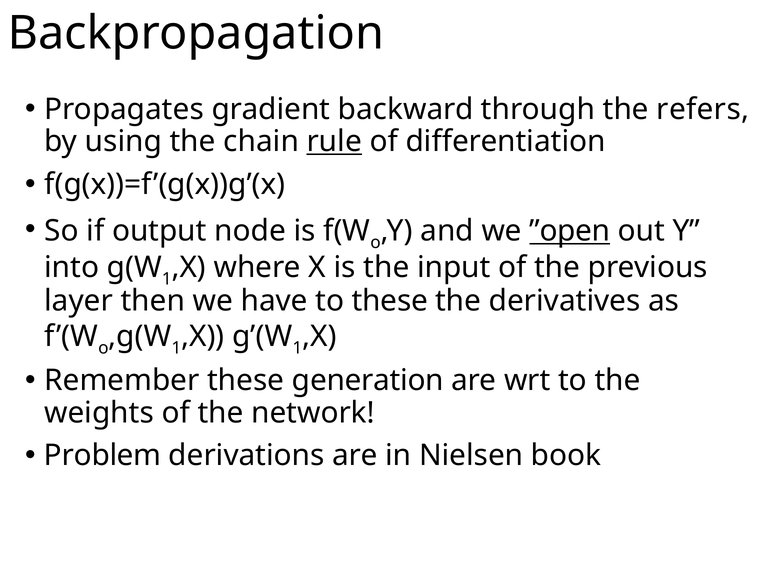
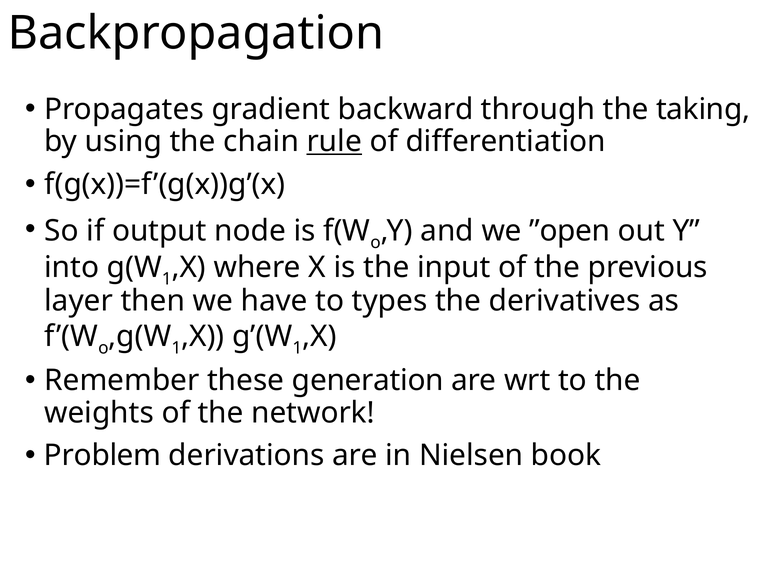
refers: refers -> taking
”open underline: present -> none
to these: these -> types
